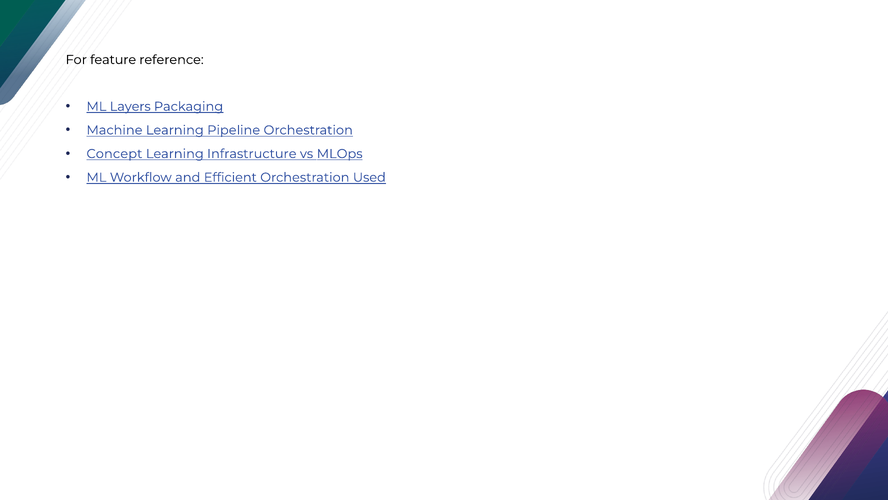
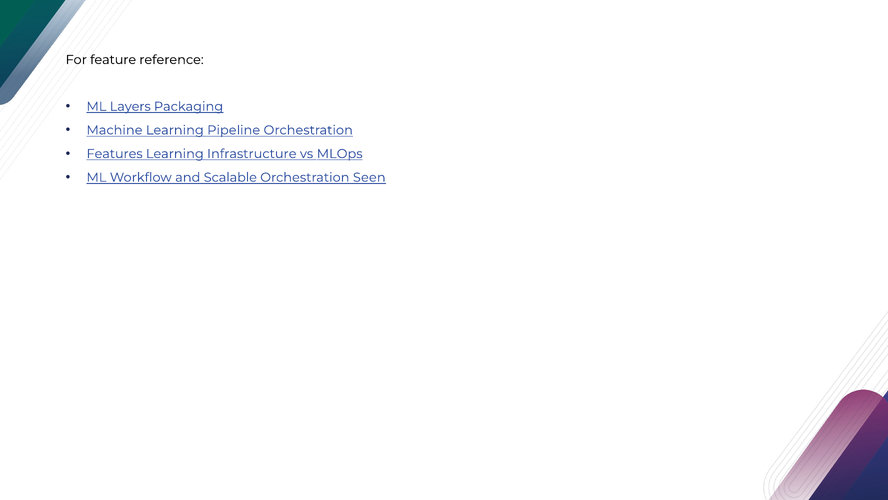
Concept: Concept -> Features
Efficient: Efficient -> Scalable
Used: Used -> Seen
